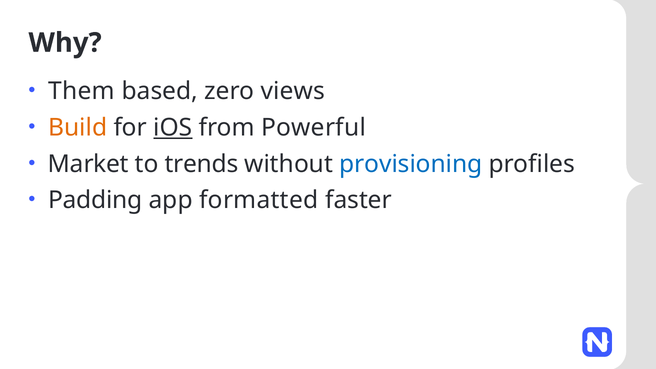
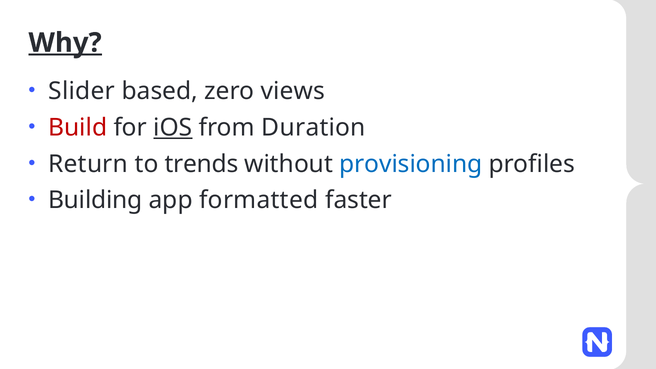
Why underline: none -> present
Them: Them -> Slider
Build colour: orange -> red
Powerful: Powerful -> Duration
Market: Market -> Return
Padding: Padding -> Building
